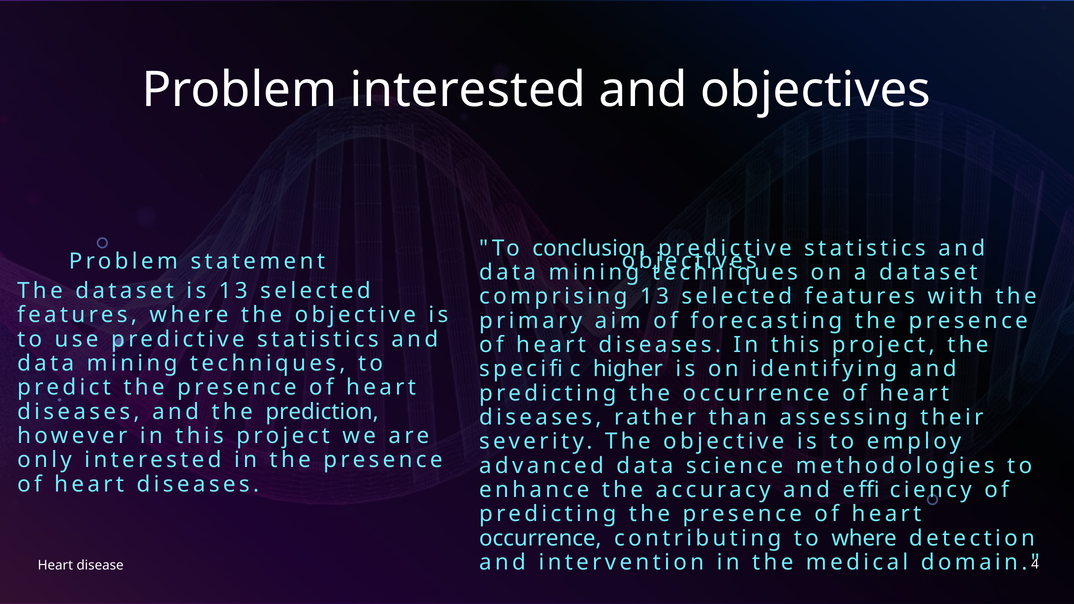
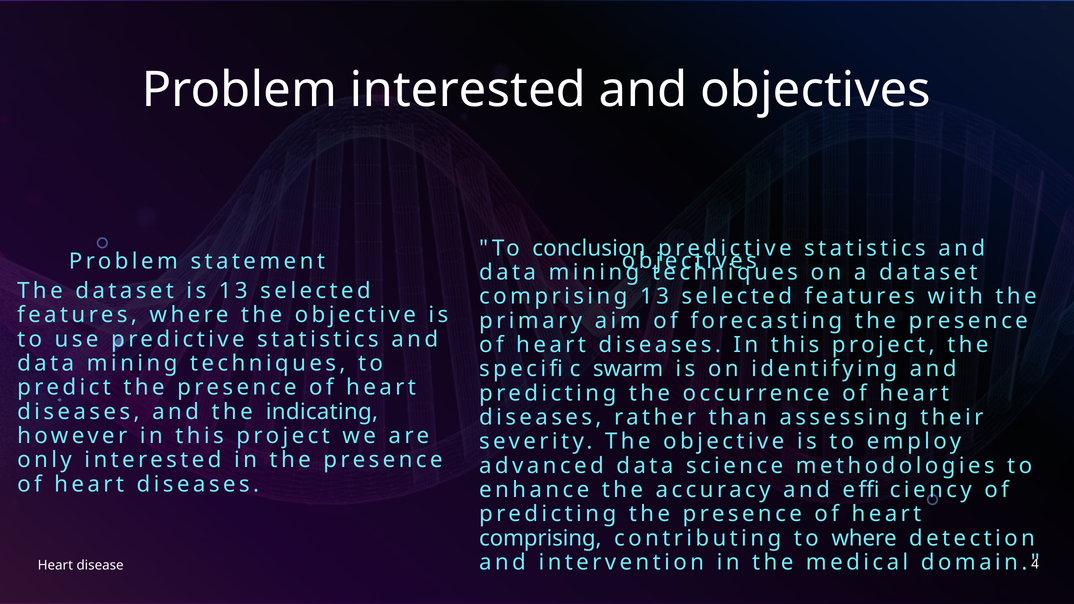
higher: higher -> swarm
prediction: prediction -> indicating
occurrence at (540, 538): occurrence -> comprising
